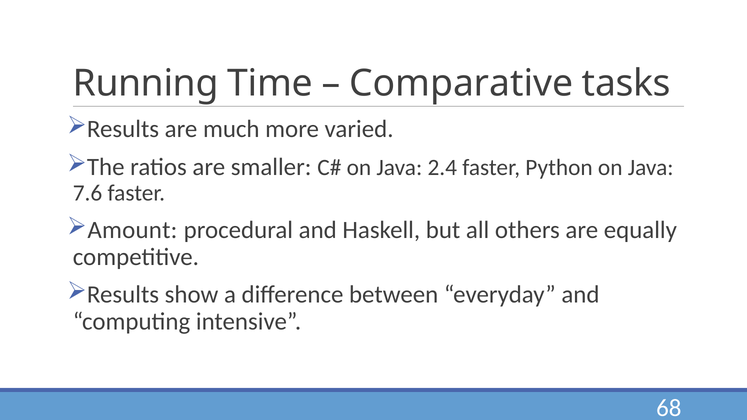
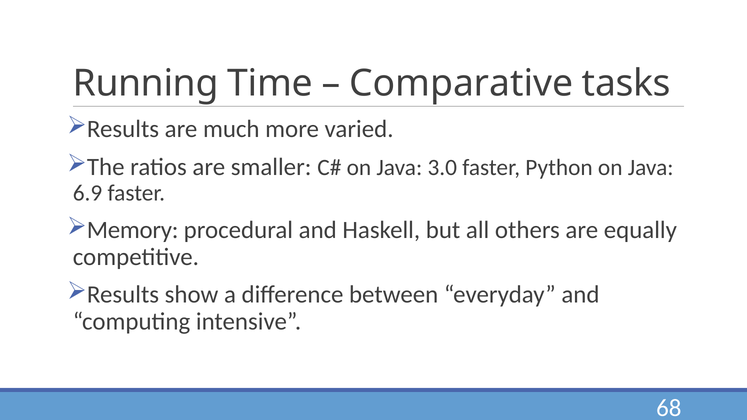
2.4: 2.4 -> 3.0
7.6: 7.6 -> 6.9
Amount: Amount -> Memory
